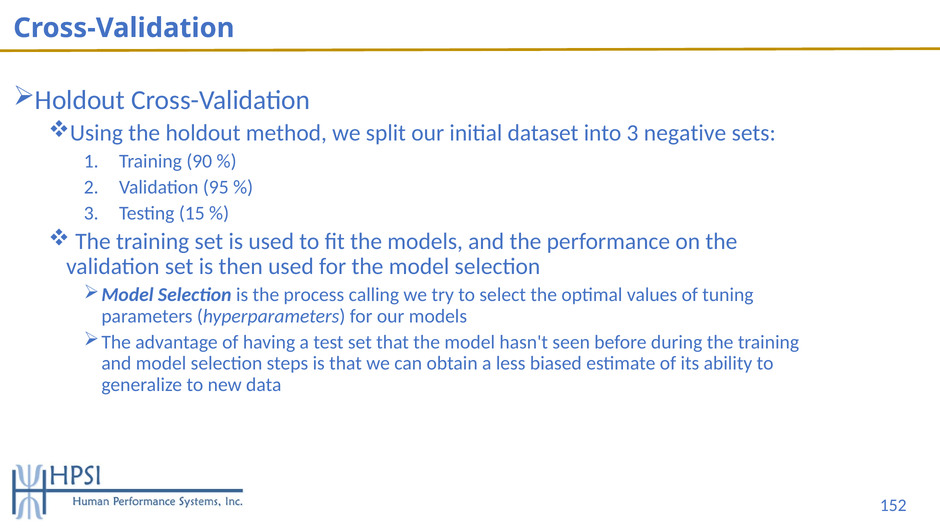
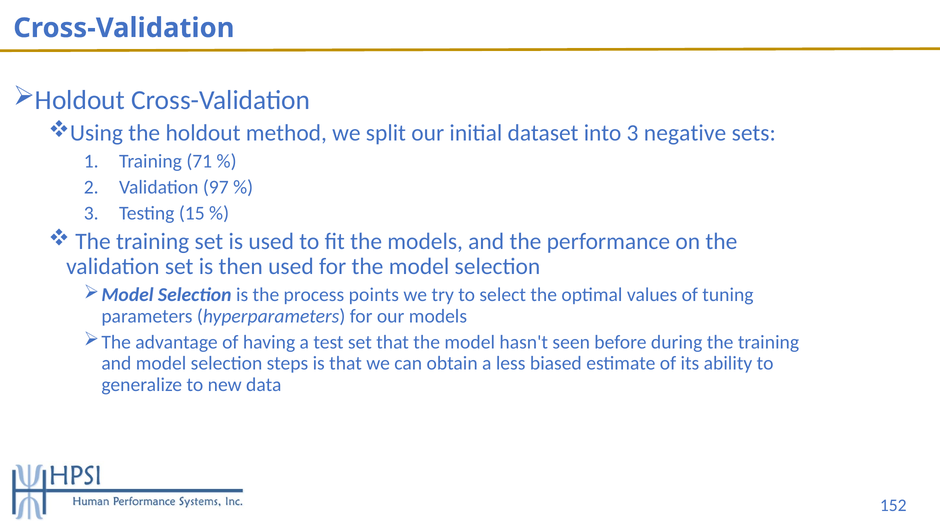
90: 90 -> 71
95: 95 -> 97
calling: calling -> points
